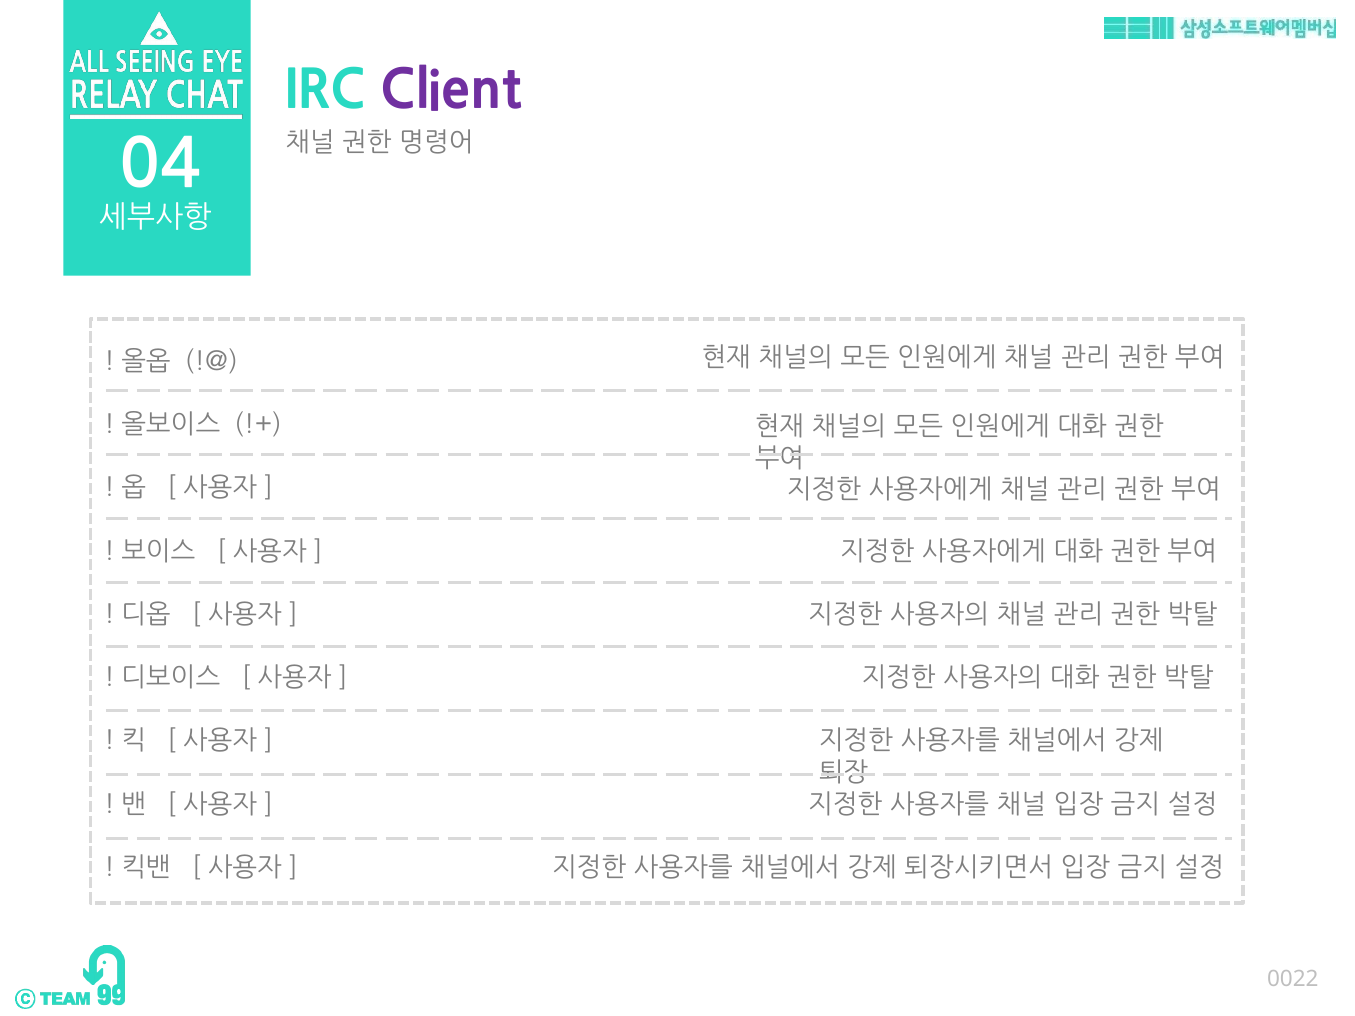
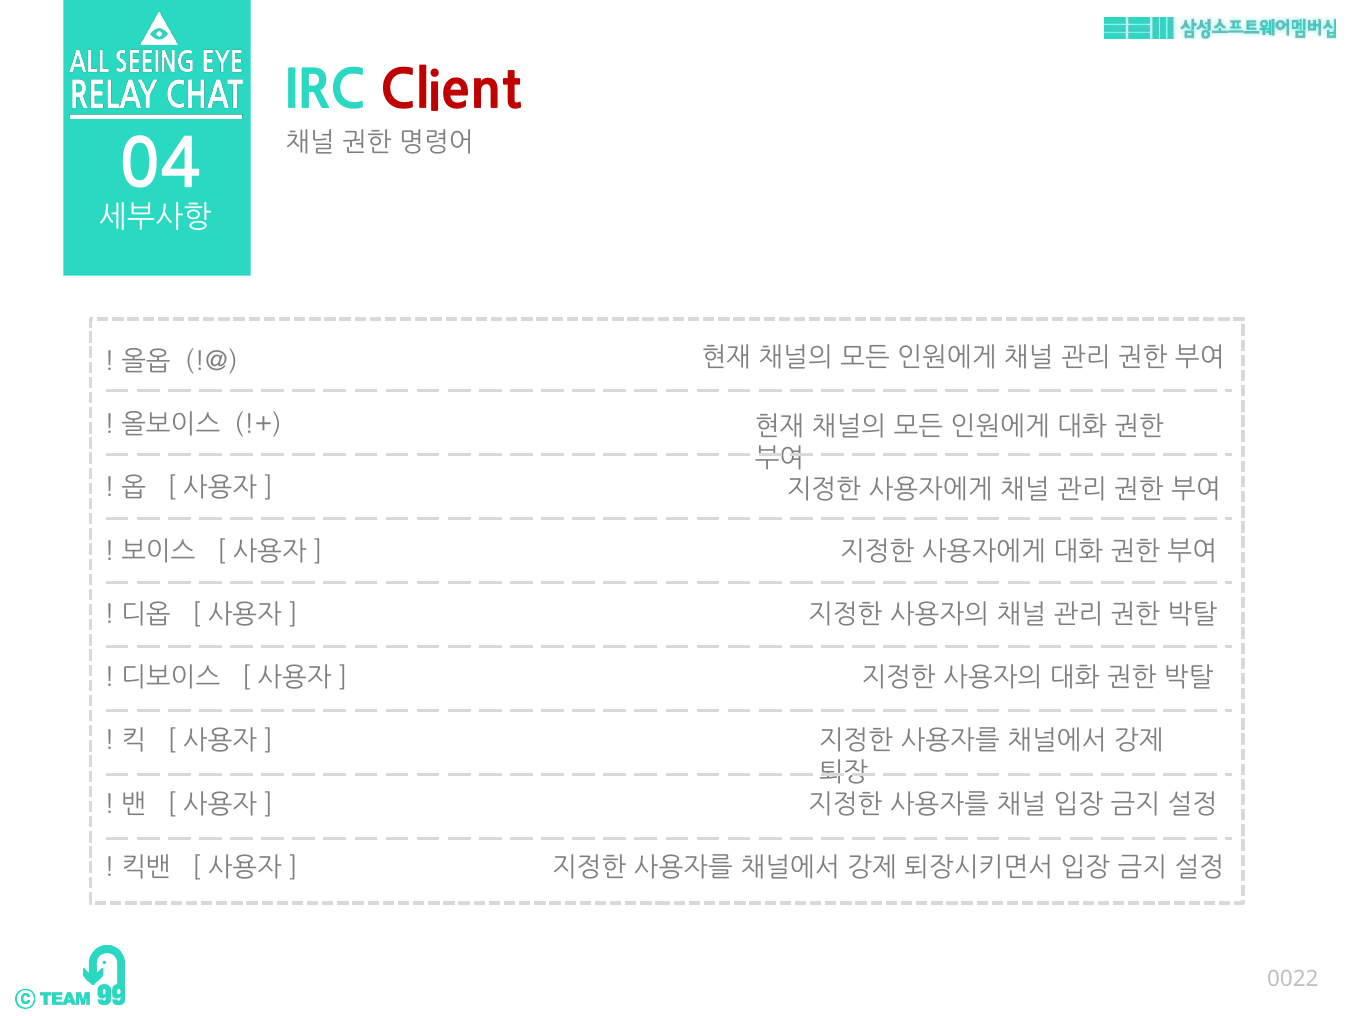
Client colour: purple -> red
